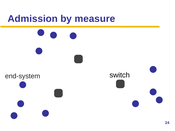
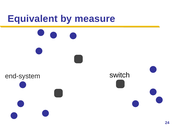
Admission: Admission -> Equivalent
